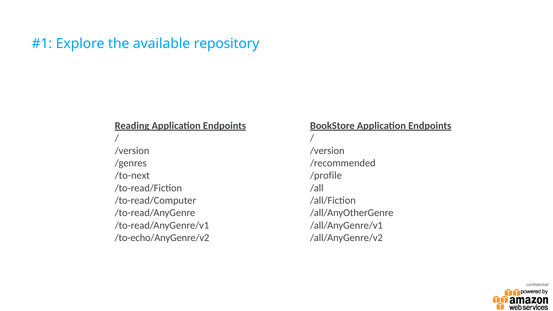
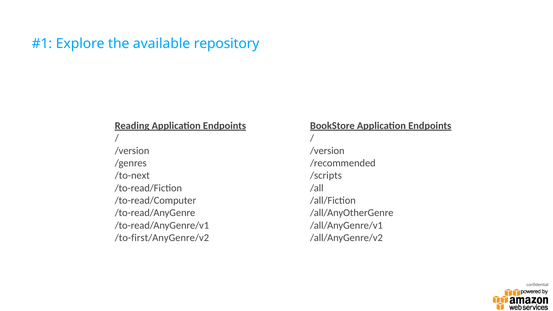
/profile: /profile -> /scripts
/to-echo/AnyGenre/v2: /to-echo/AnyGenre/v2 -> /to-first/AnyGenre/v2
